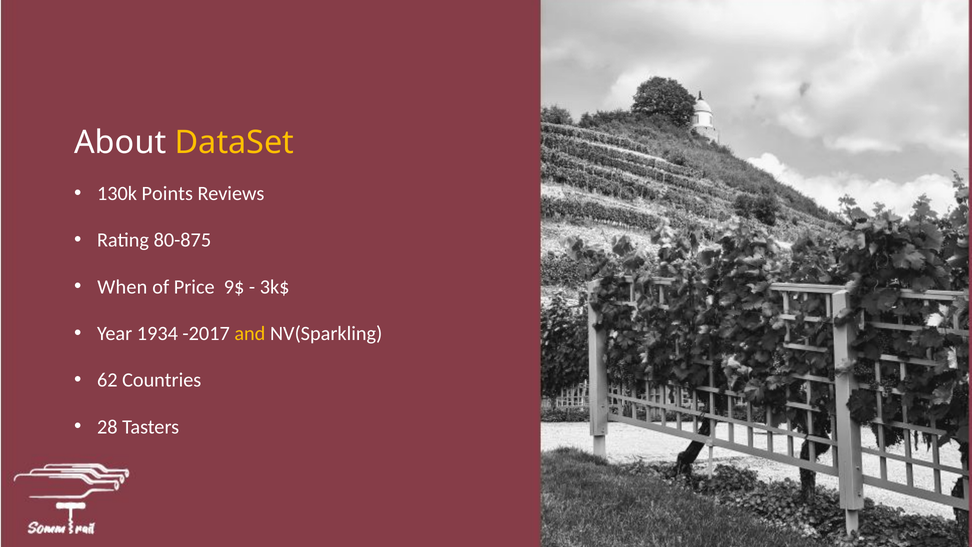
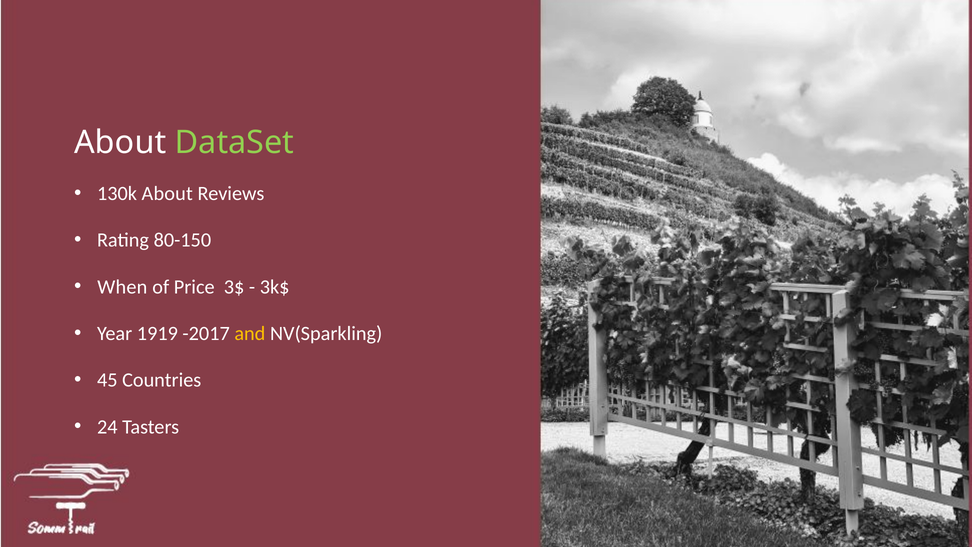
DataSet colour: yellow -> light green
130k Points: Points -> About
80-875: 80-875 -> 80-150
9$: 9$ -> 3$
1934: 1934 -> 1919
62: 62 -> 45
28: 28 -> 24
